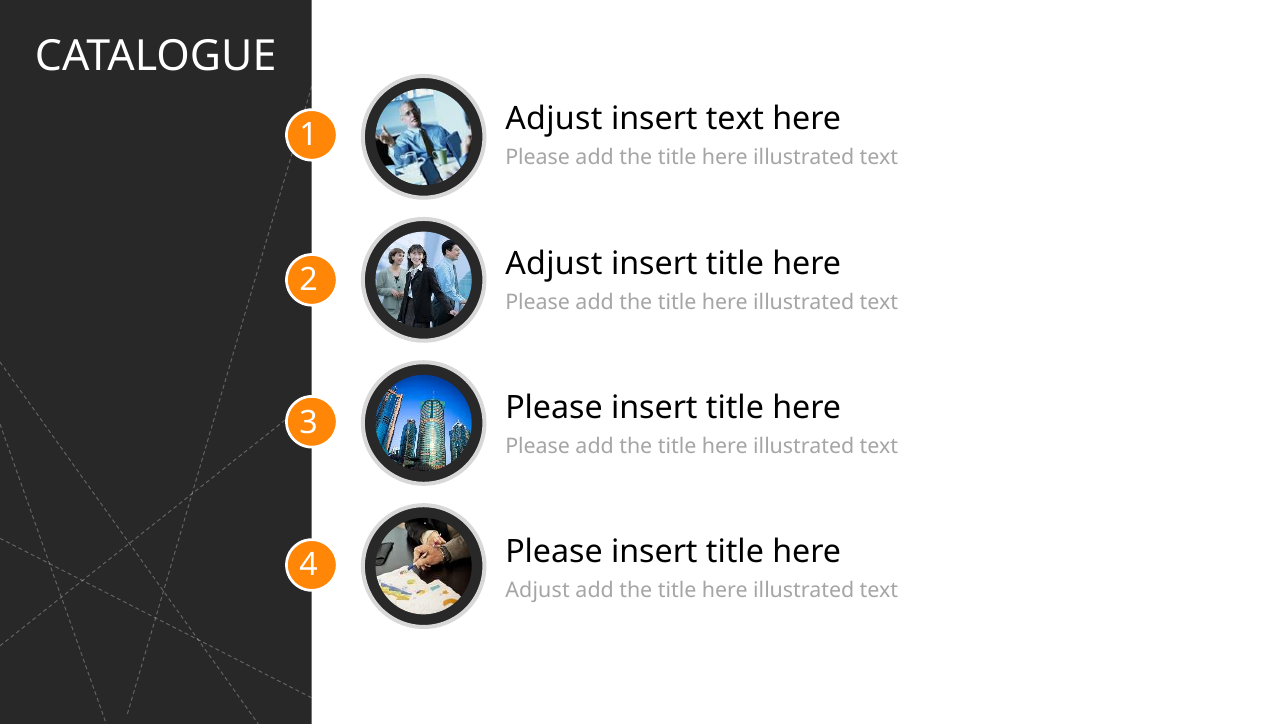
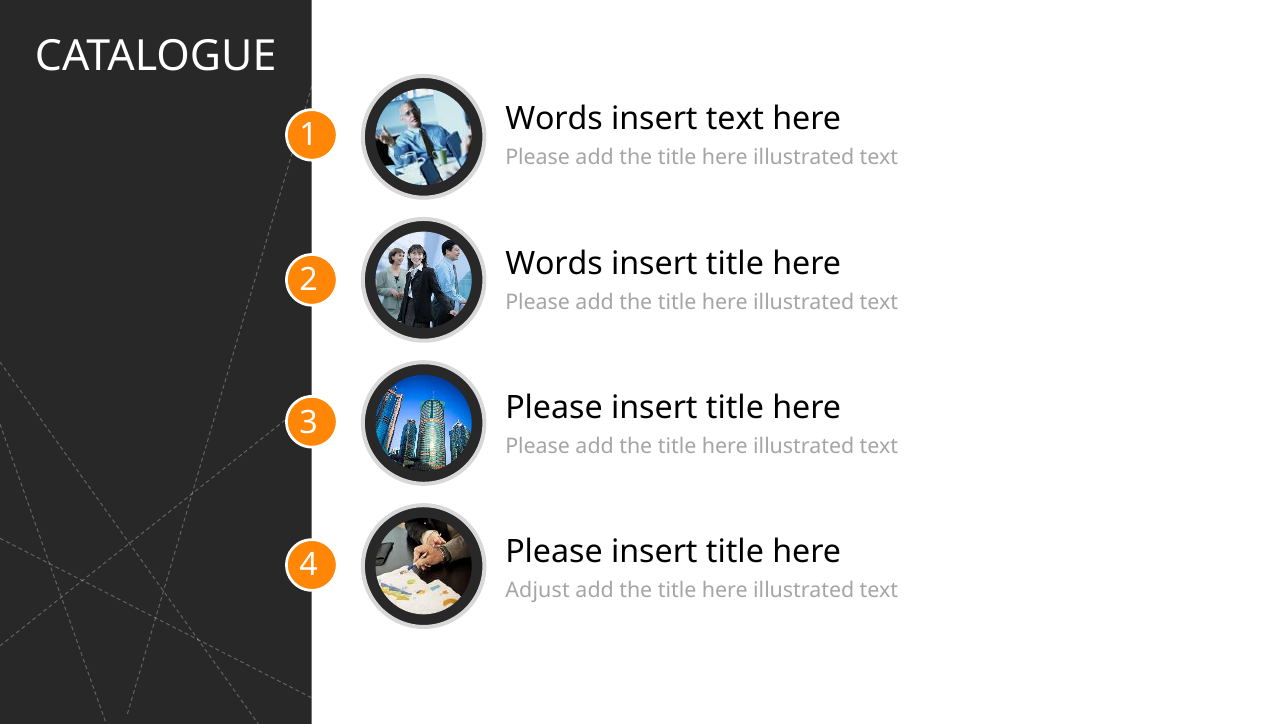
Adjust at (554, 119): Adjust -> Words
Adjust at (554, 264): Adjust -> Words
